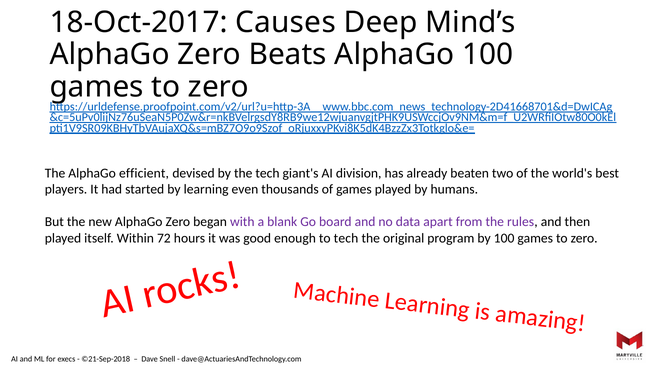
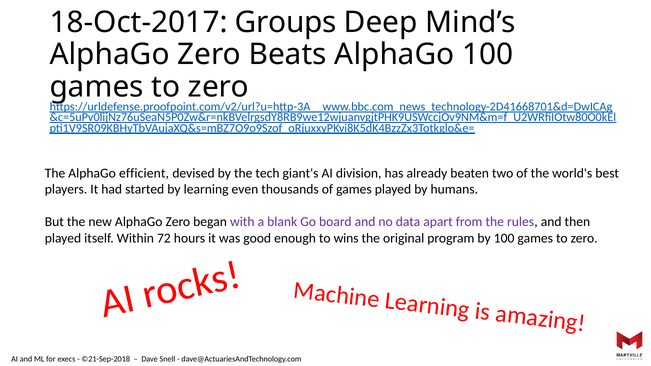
Causes: Causes -> Groups
to tech: tech -> wins
